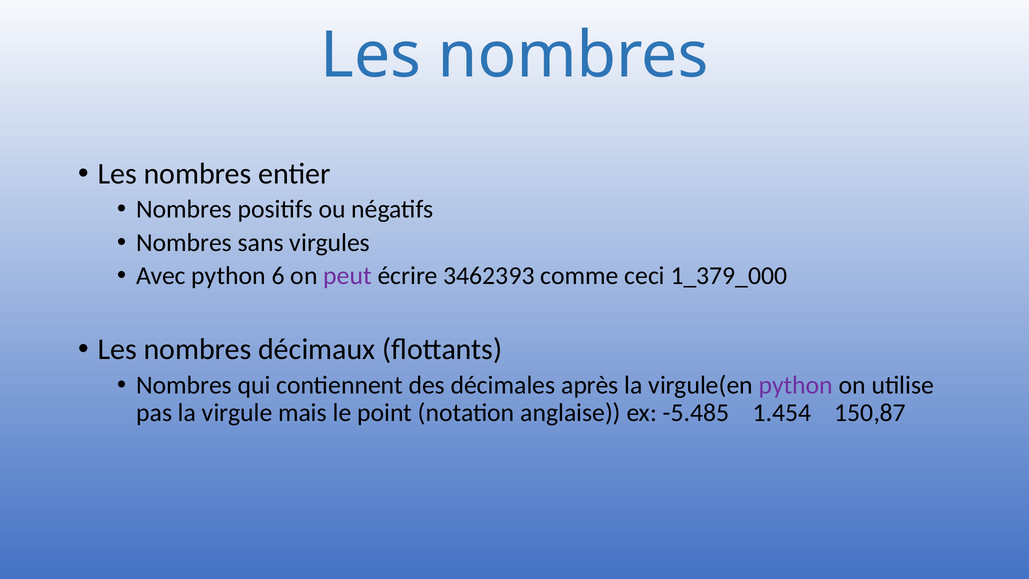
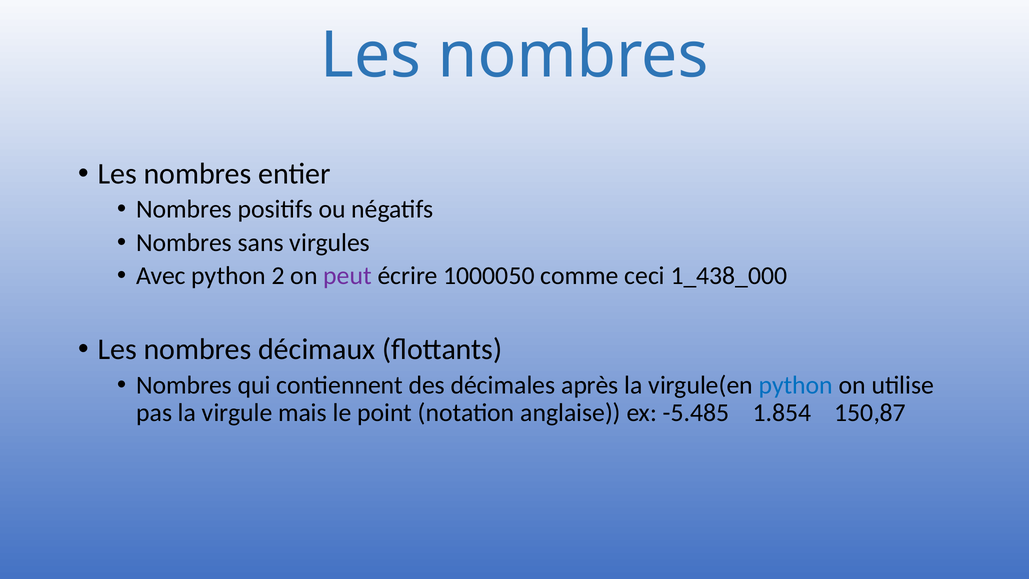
6: 6 -> 2
3462393: 3462393 -> 1000050
1_379_000: 1_379_000 -> 1_438_000
python at (796, 385) colour: purple -> blue
1.454: 1.454 -> 1.854
